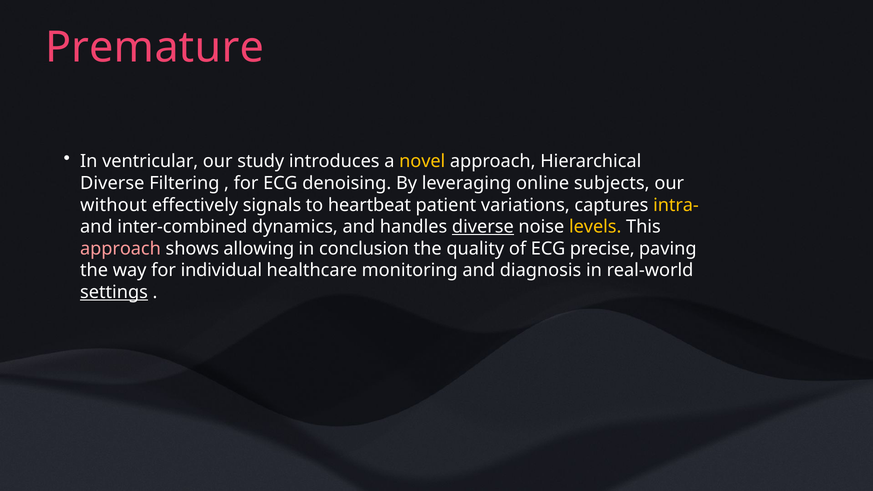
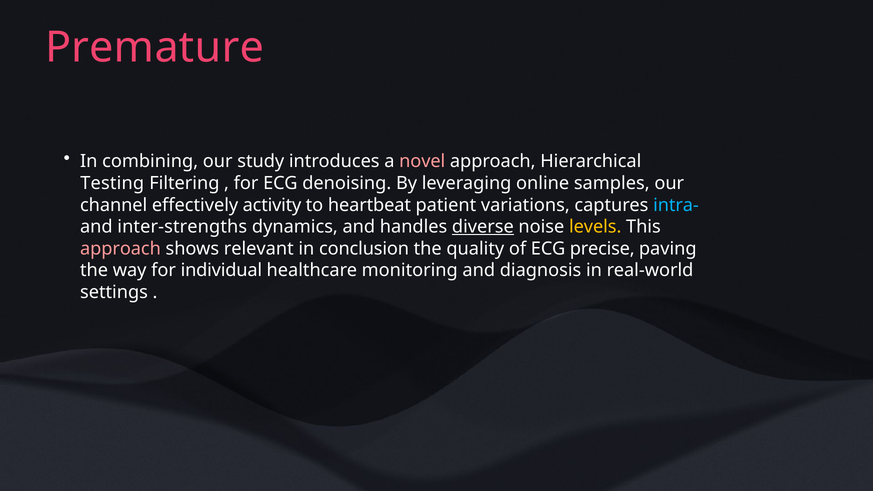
ventricular: ventricular -> combining
novel colour: yellow -> pink
Diverse at (112, 183): Diverse -> Testing
subjects: subjects -> samples
without: without -> channel
signals: signals -> activity
intra- colour: yellow -> light blue
inter-combined: inter-combined -> inter-strengths
allowing: allowing -> relevant
settings underline: present -> none
